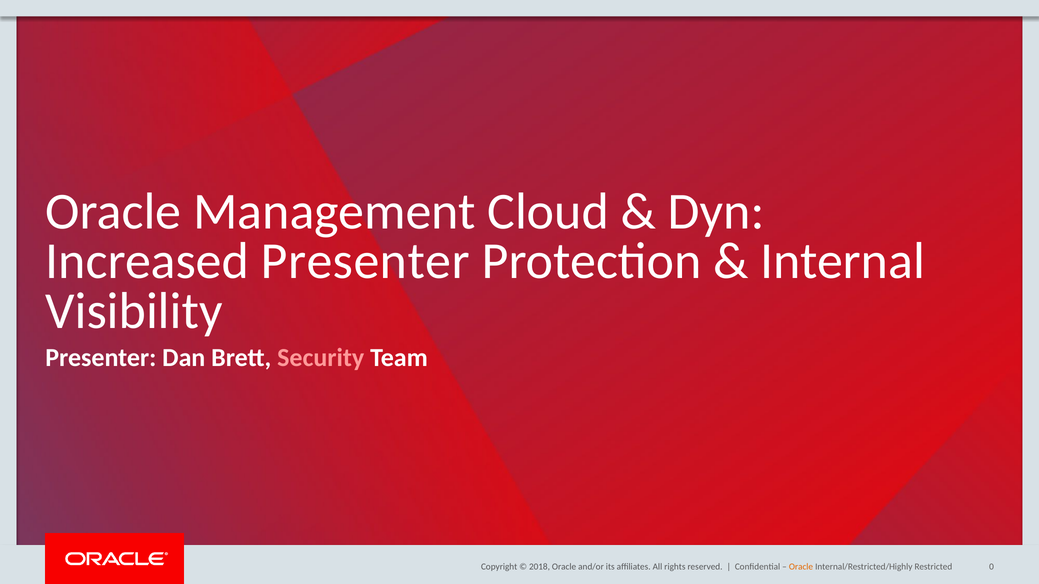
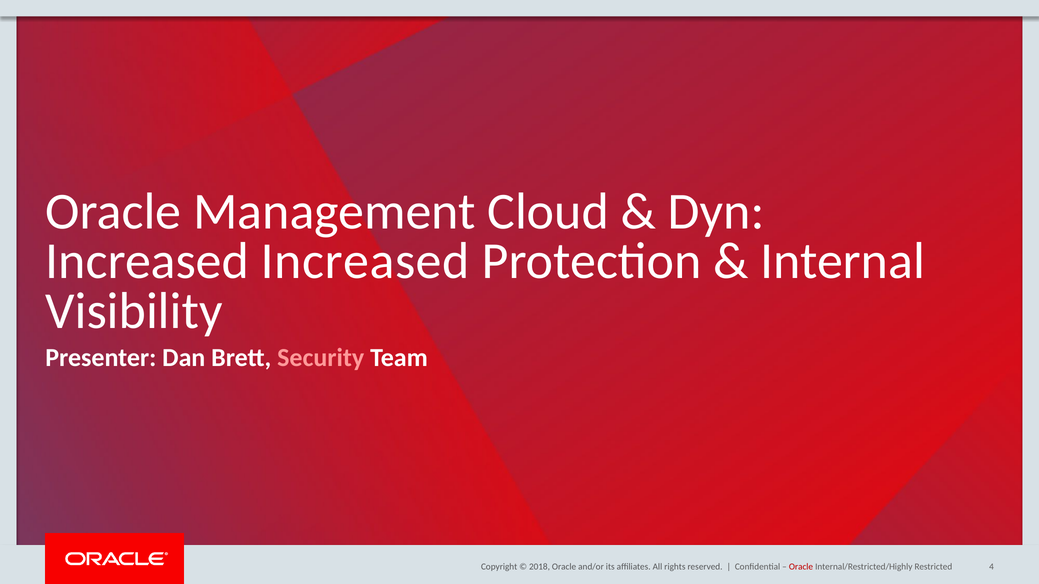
Increased Presenter: Presenter -> Increased
Oracle at (801, 567) colour: orange -> red
0: 0 -> 4
